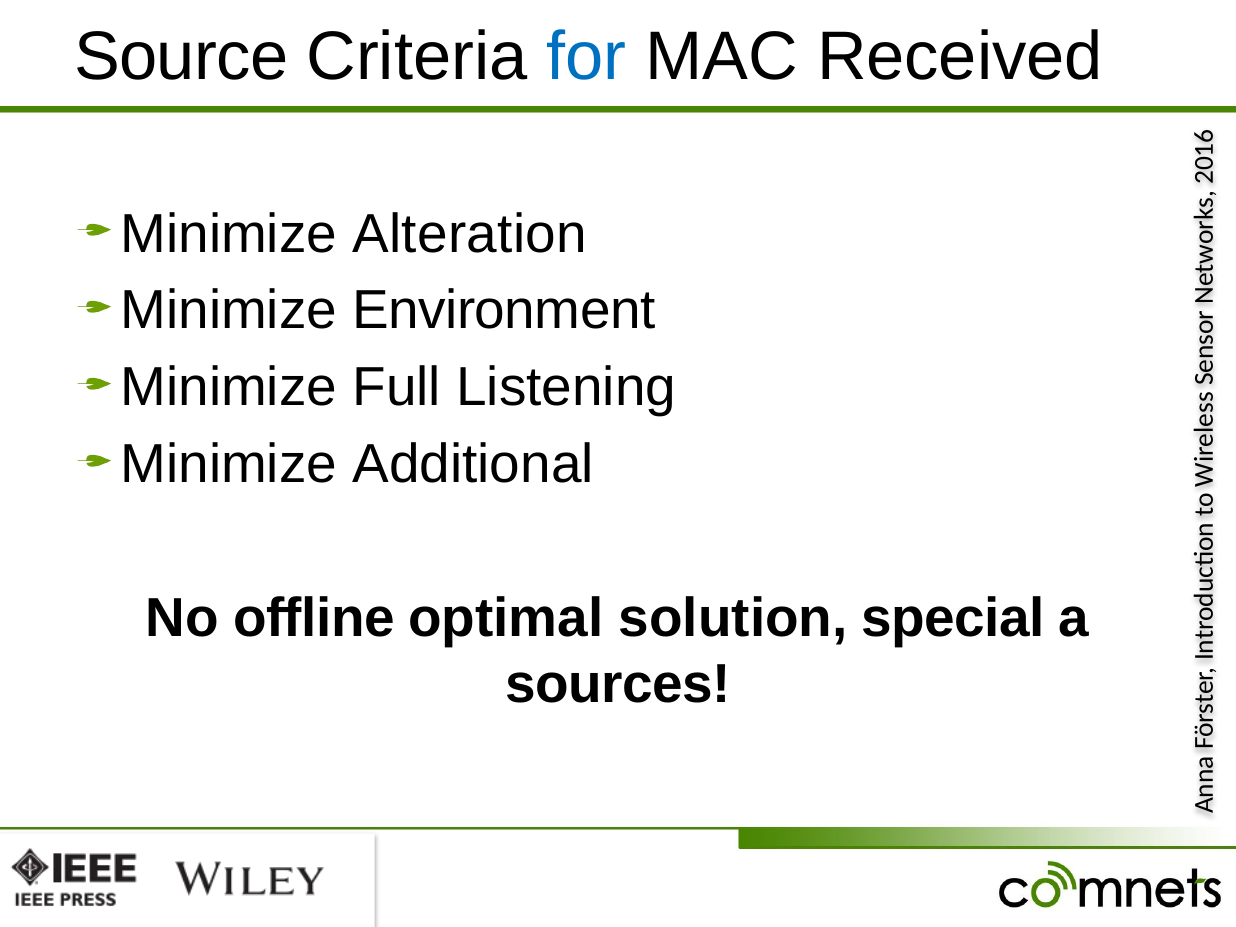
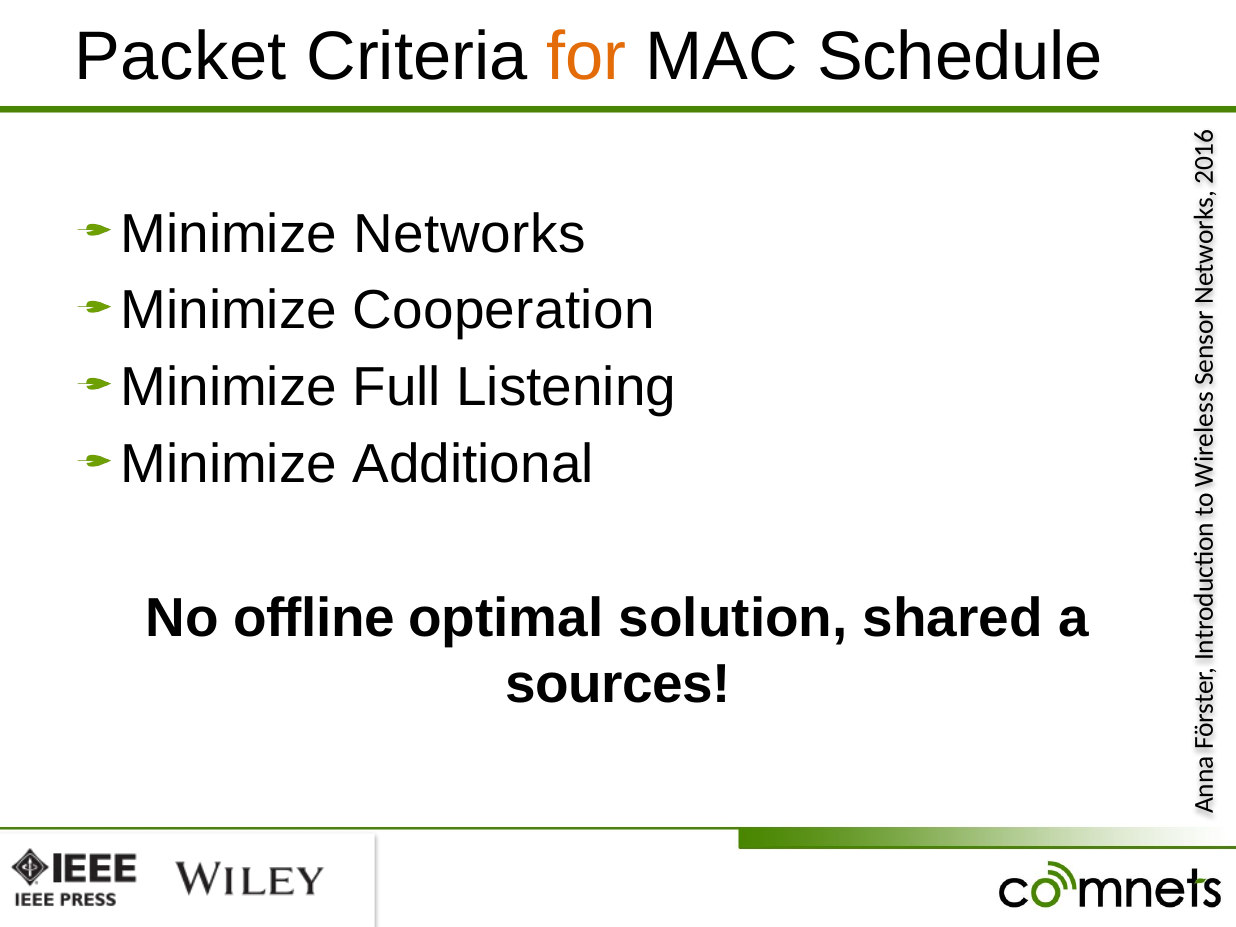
Source: Source -> Packet
for colour: blue -> orange
Received: Received -> Schedule
Alteration: Alteration -> Networks
Environment: Environment -> Cooperation
special: special -> shared
